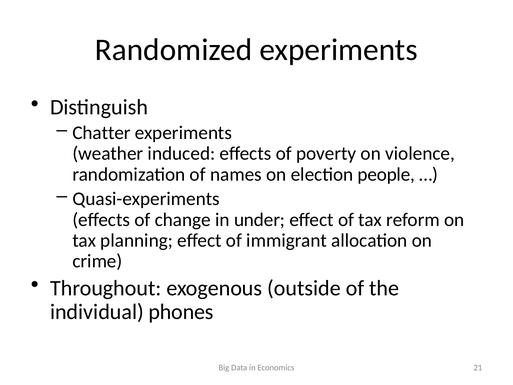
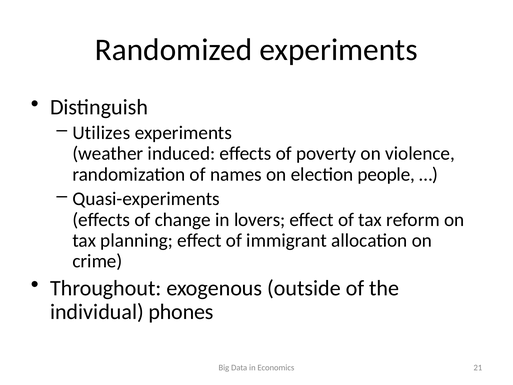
Chatter: Chatter -> Utilizes
under: under -> lovers
